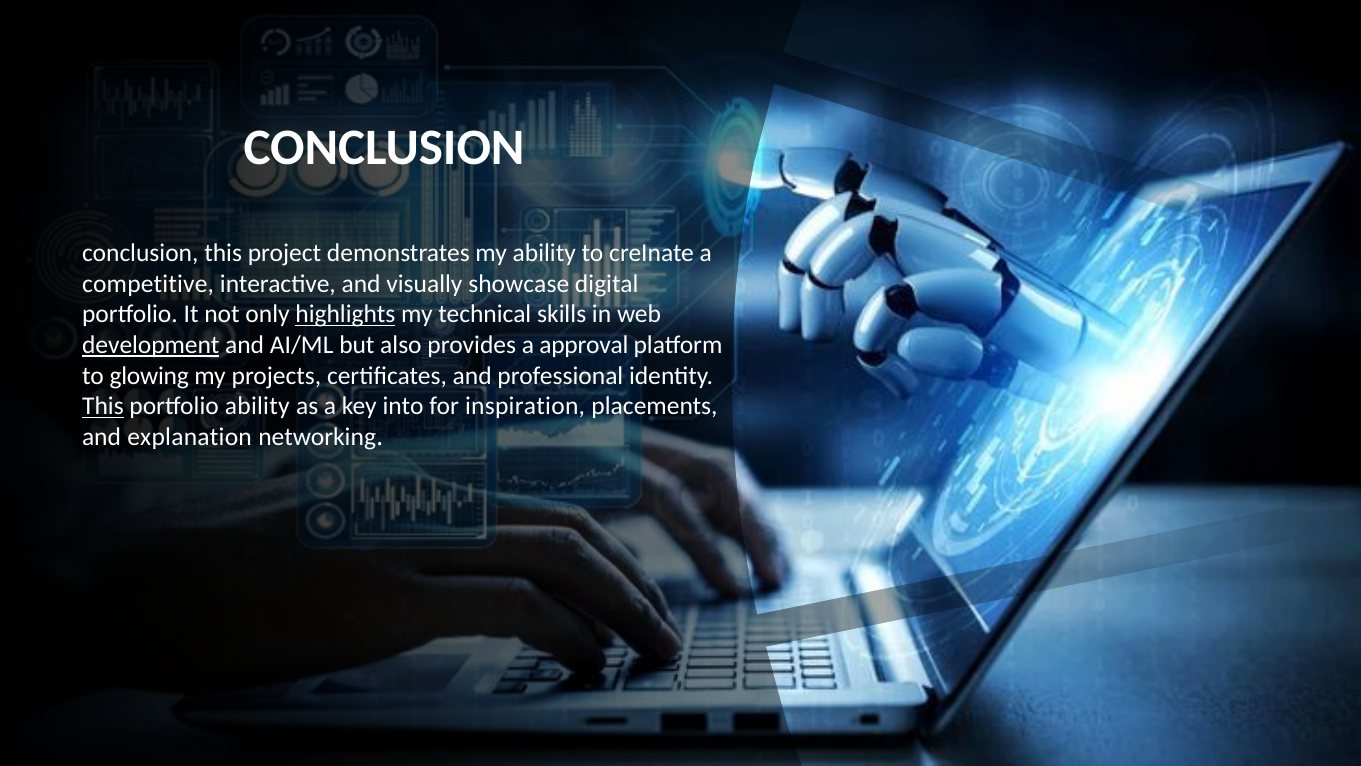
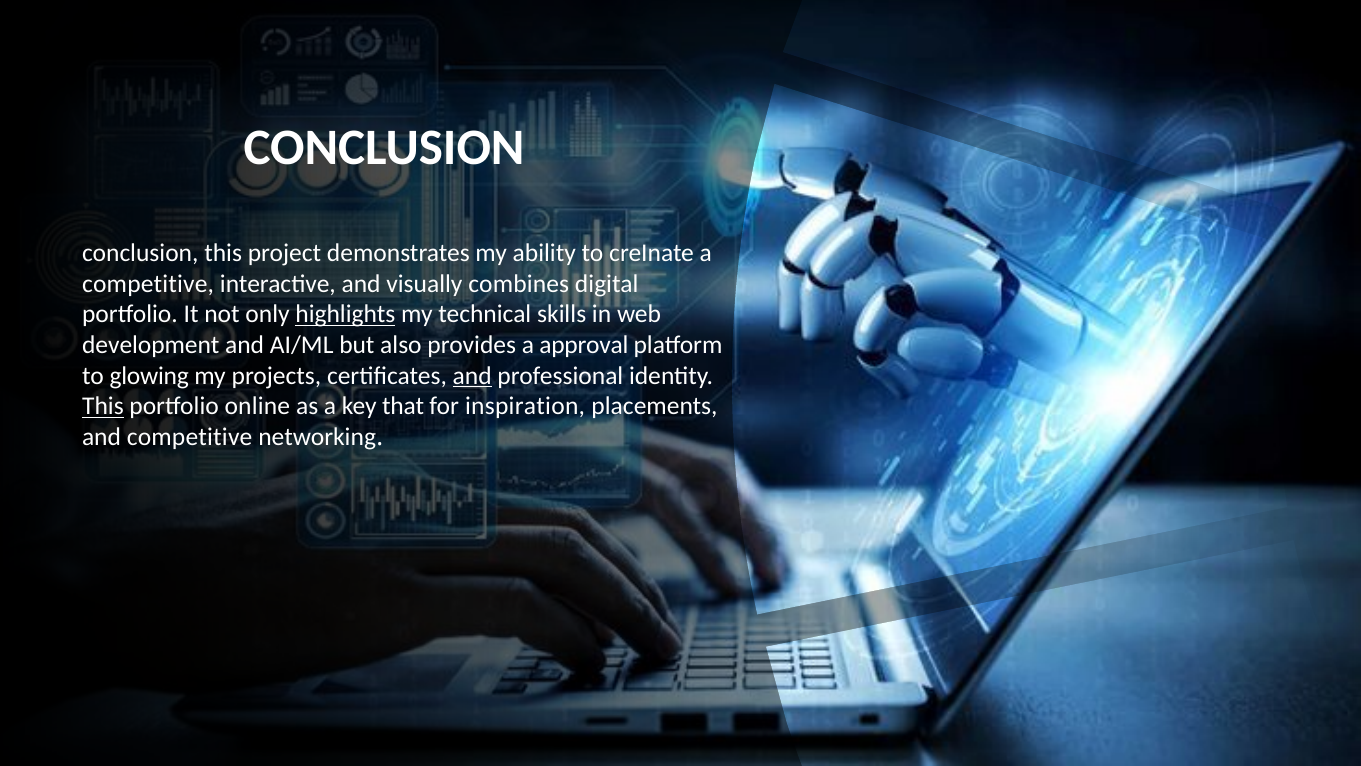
showcase: showcase -> combines
development underline: present -> none
and at (472, 375) underline: none -> present
portfolio ability: ability -> online
into: into -> that
and explanation: explanation -> competitive
